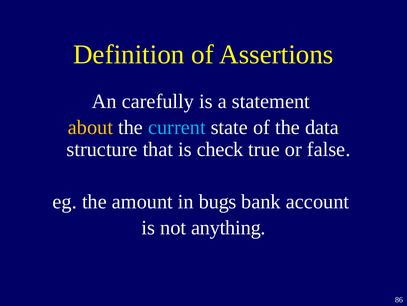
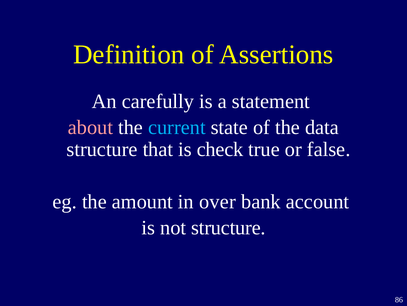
about colour: yellow -> pink
bugs: bugs -> over
not anything: anything -> structure
